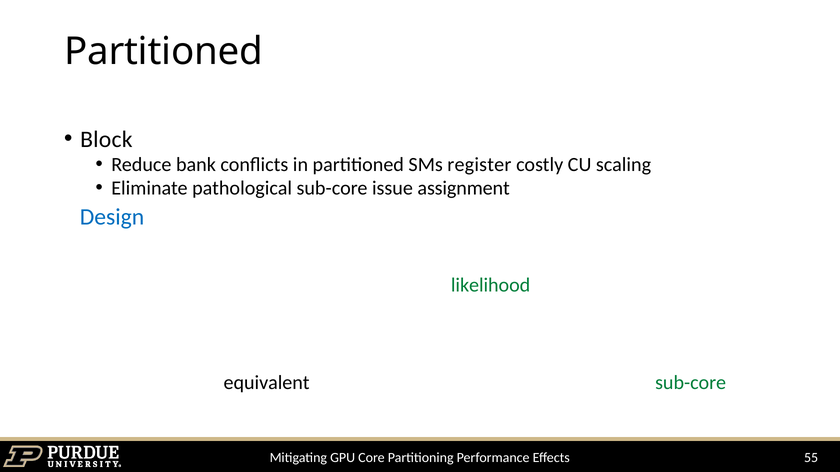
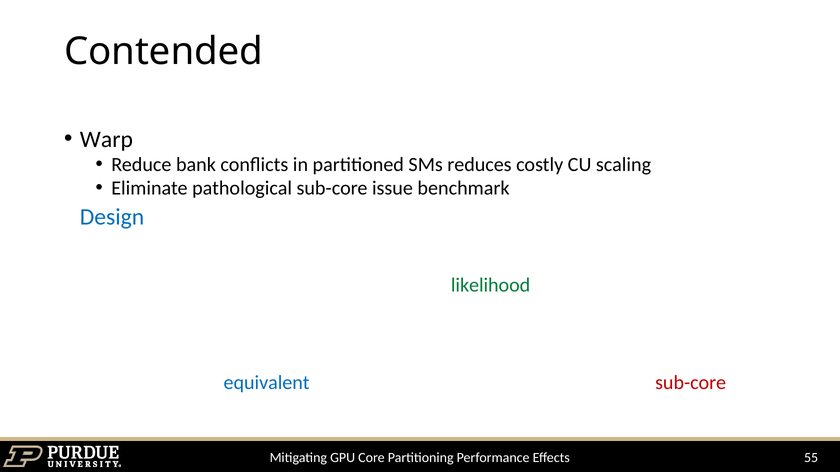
Partitioned at (164, 52): Partitioned -> Contended
Block at (106, 140): Block -> Warp
SMs register: register -> reduces
issue assignment: assignment -> benchmark
equivalent colour: black -> blue
sub-core at (691, 383) colour: green -> red
